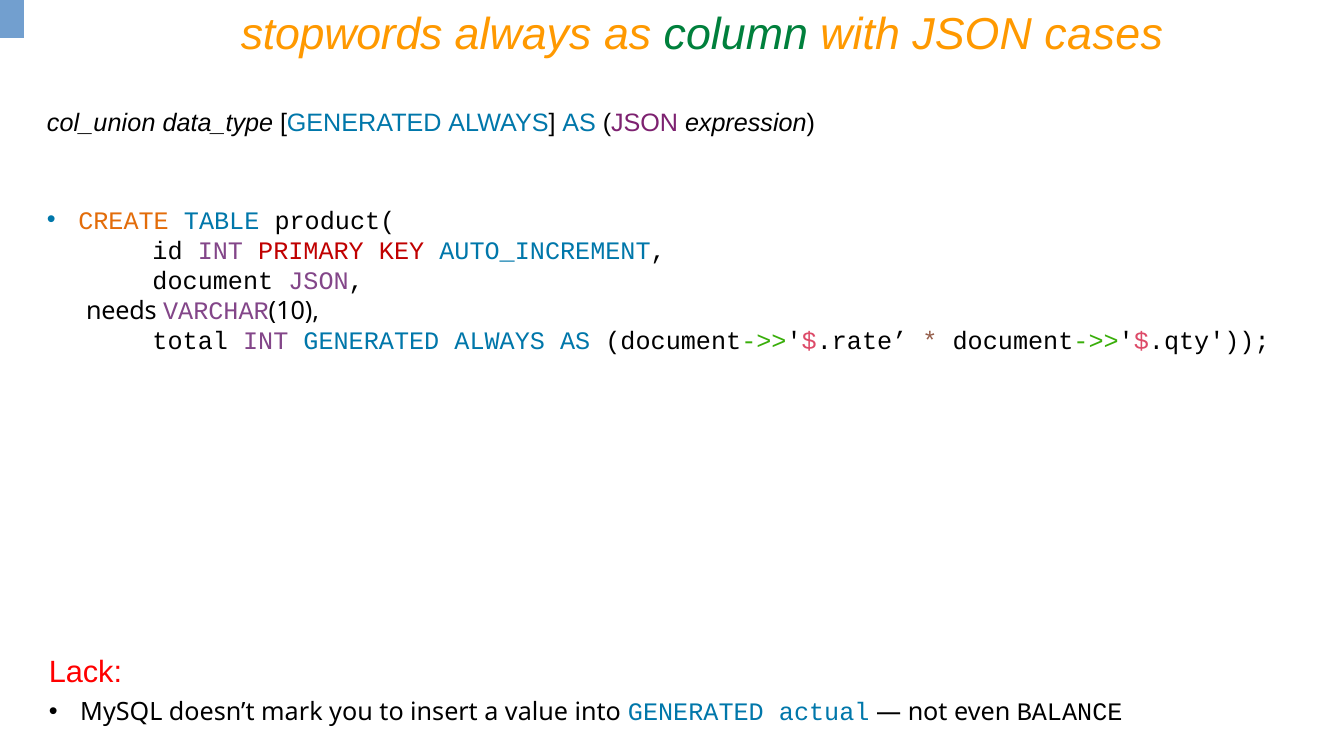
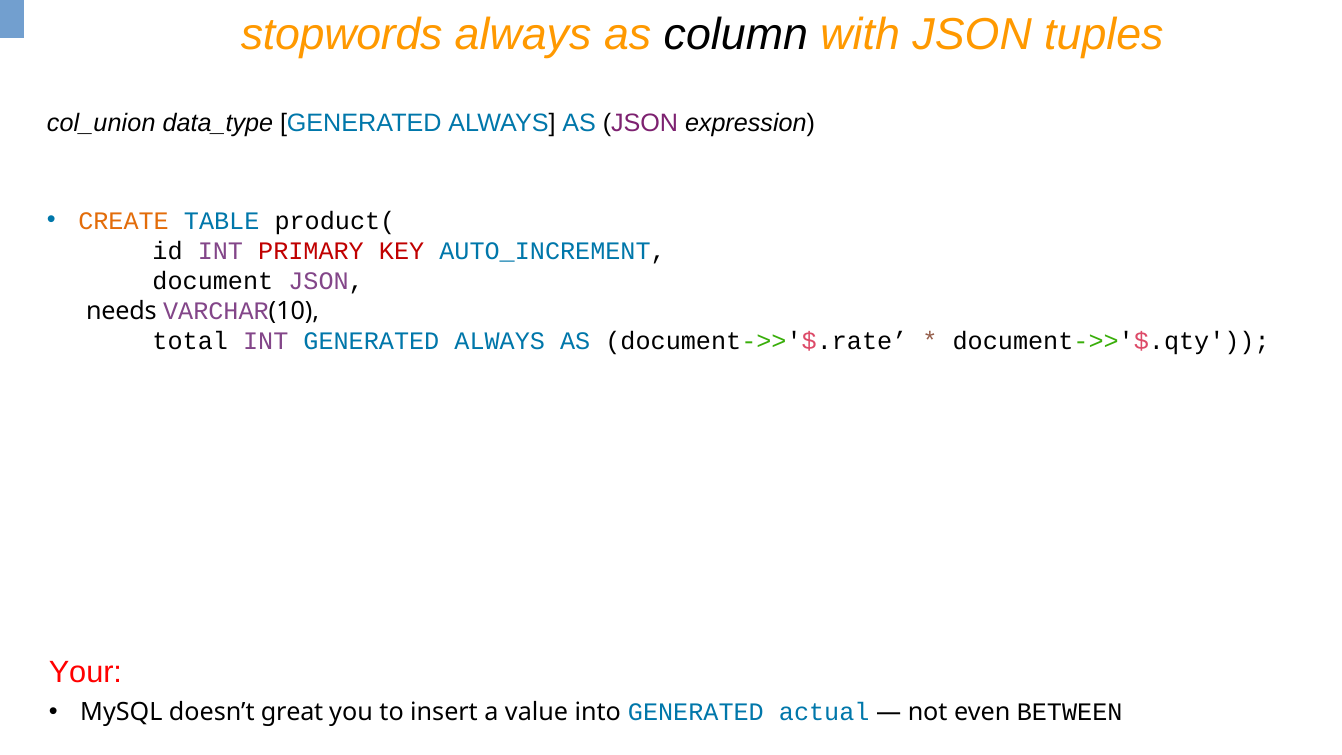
column colour: green -> black
cases: cases -> tuples
Lack: Lack -> Your
mark: mark -> great
BALANCE: BALANCE -> BETWEEN
